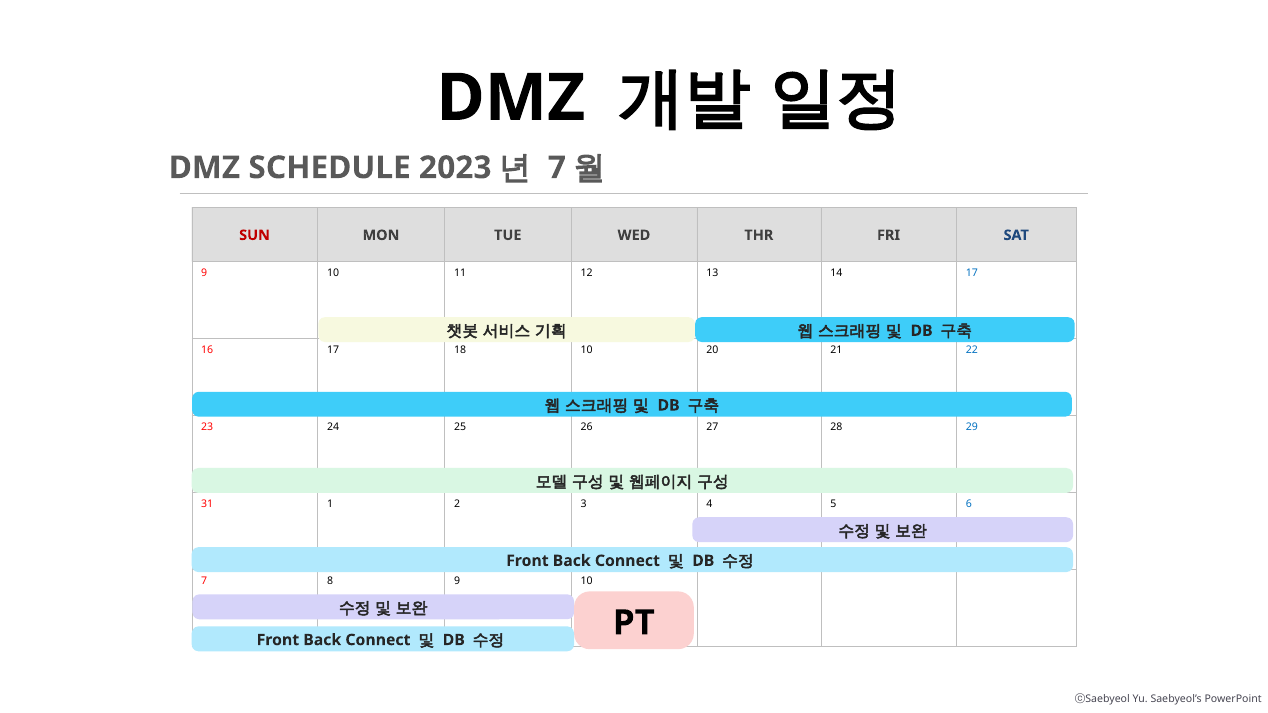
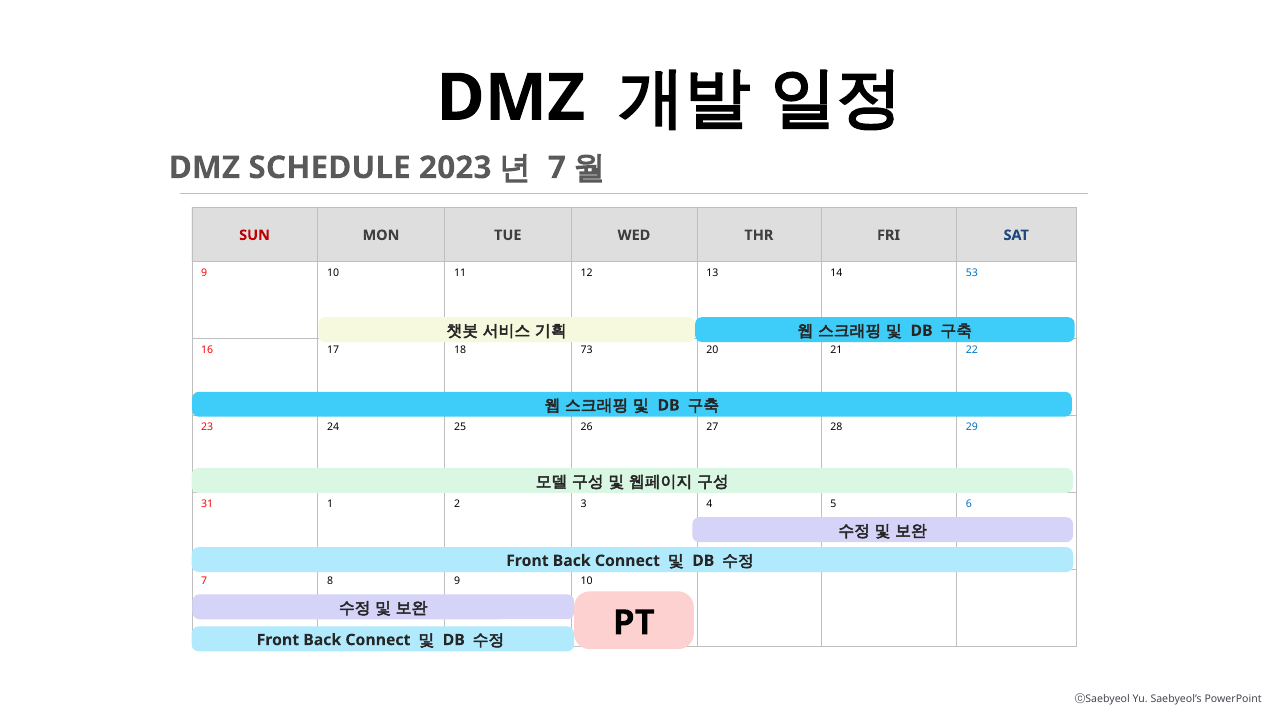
14 17: 17 -> 53
18 10: 10 -> 73
